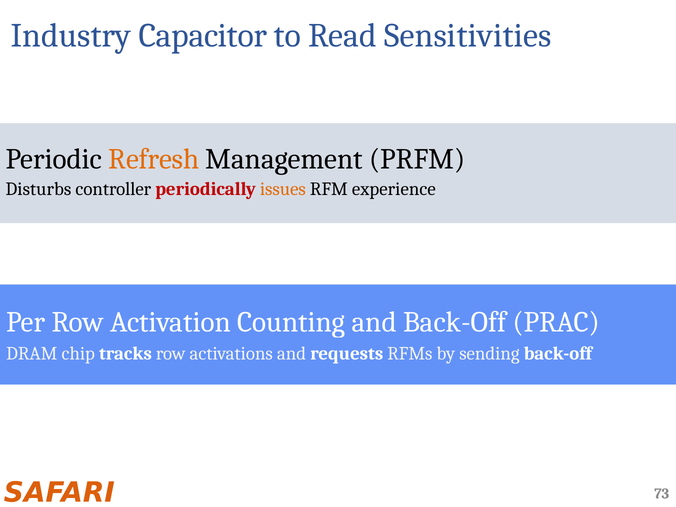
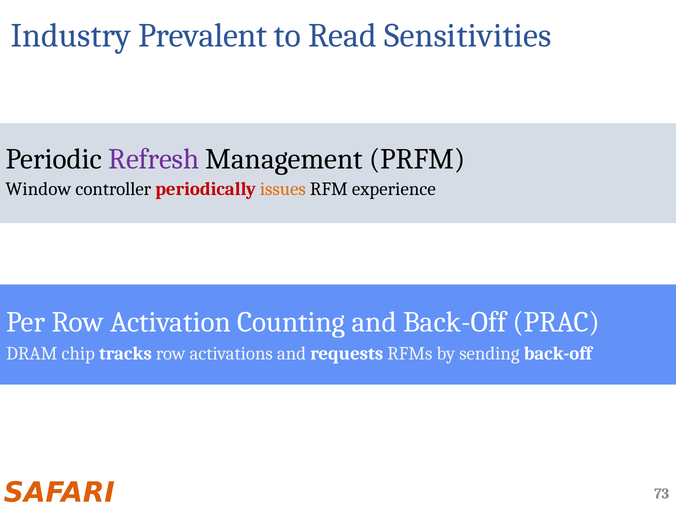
Capacitor: Capacitor -> Prevalent
Refresh colour: orange -> purple
Disturbs: Disturbs -> Window
